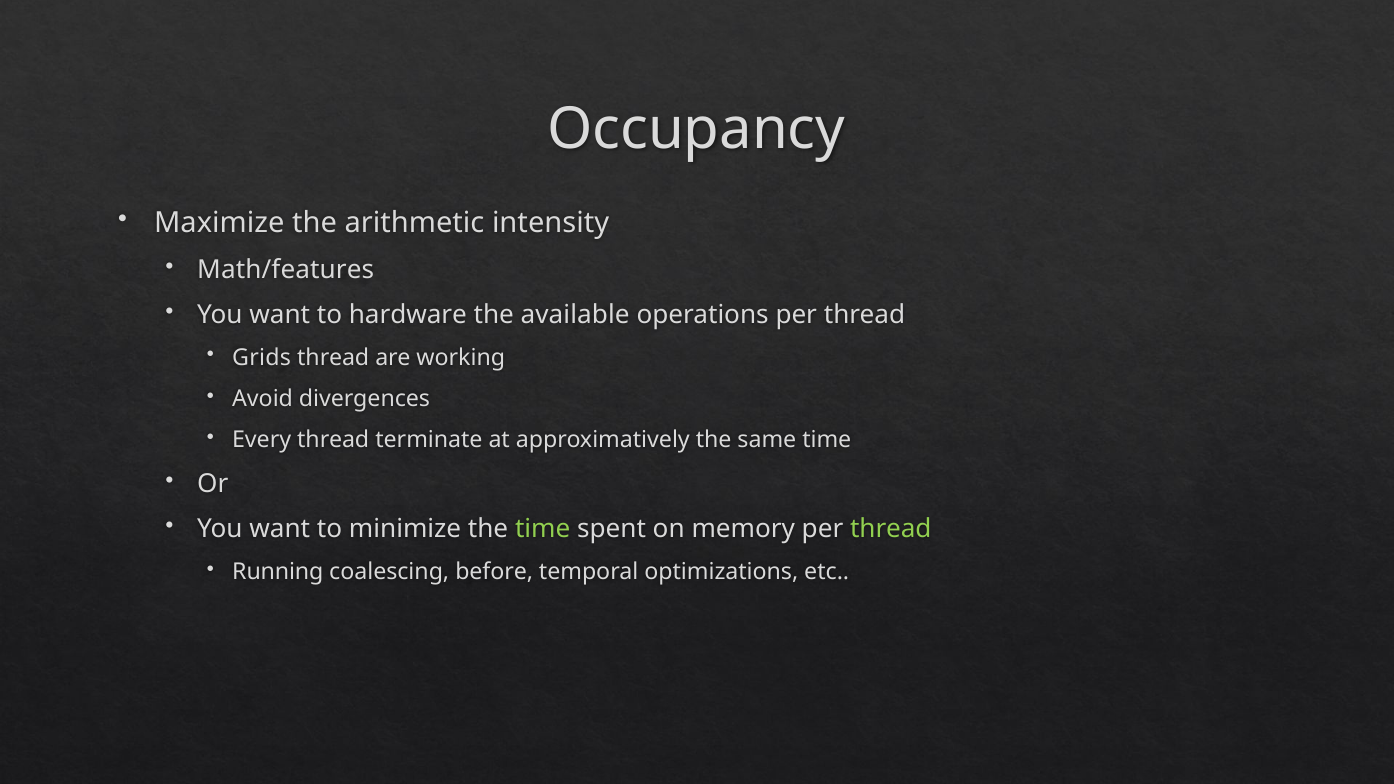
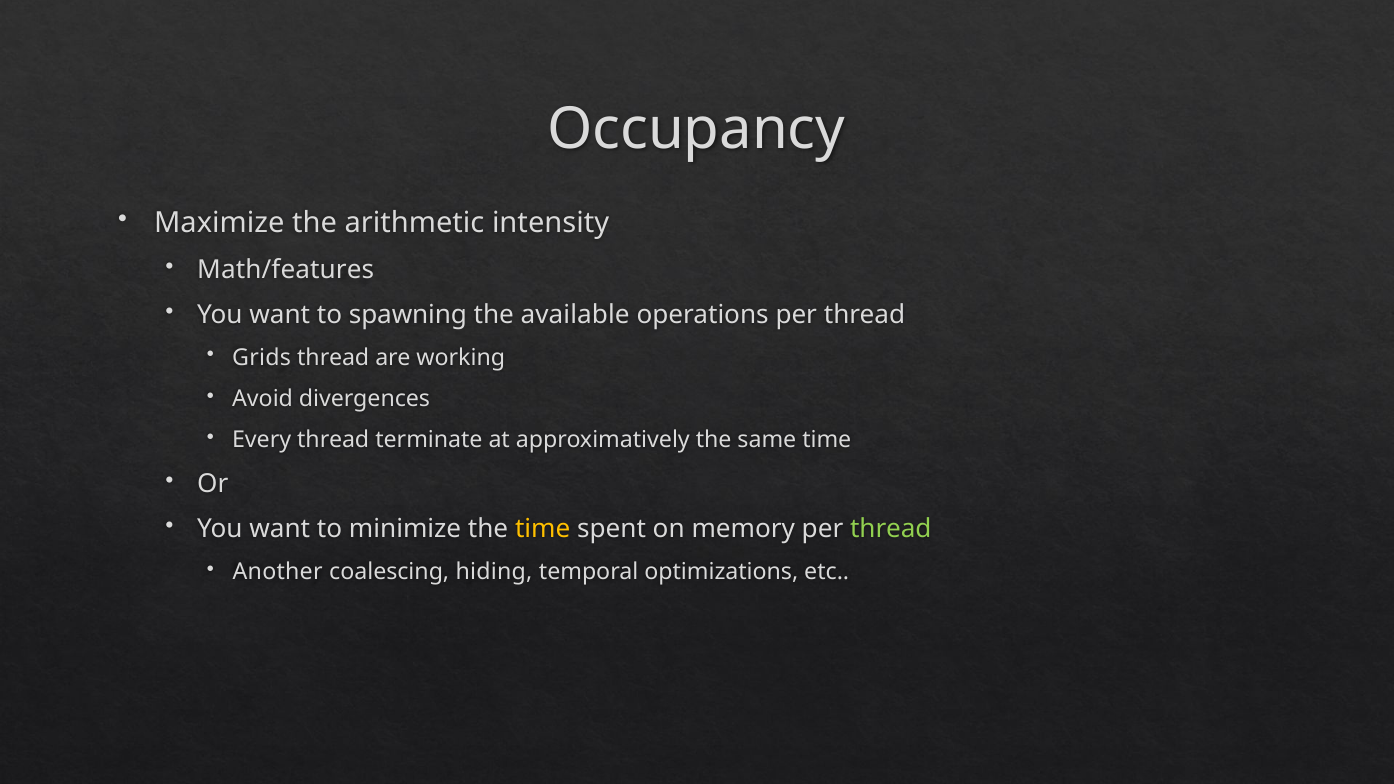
hardware: hardware -> spawning
time at (543, 529) colour: light green -> yellow
Running: Running -> Another
before: before -> hiding
